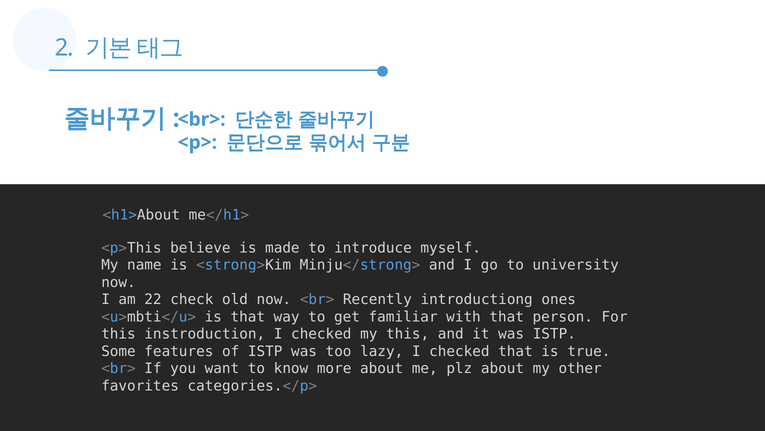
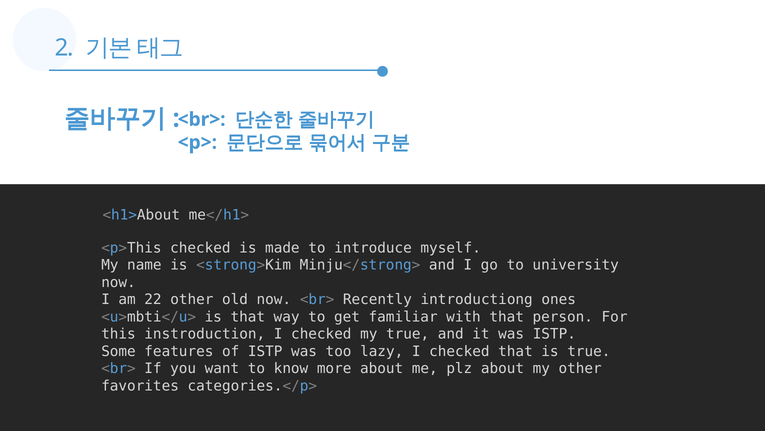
<p>This believe: believe -> checked
22 check: check -> other
my this: this -> true
